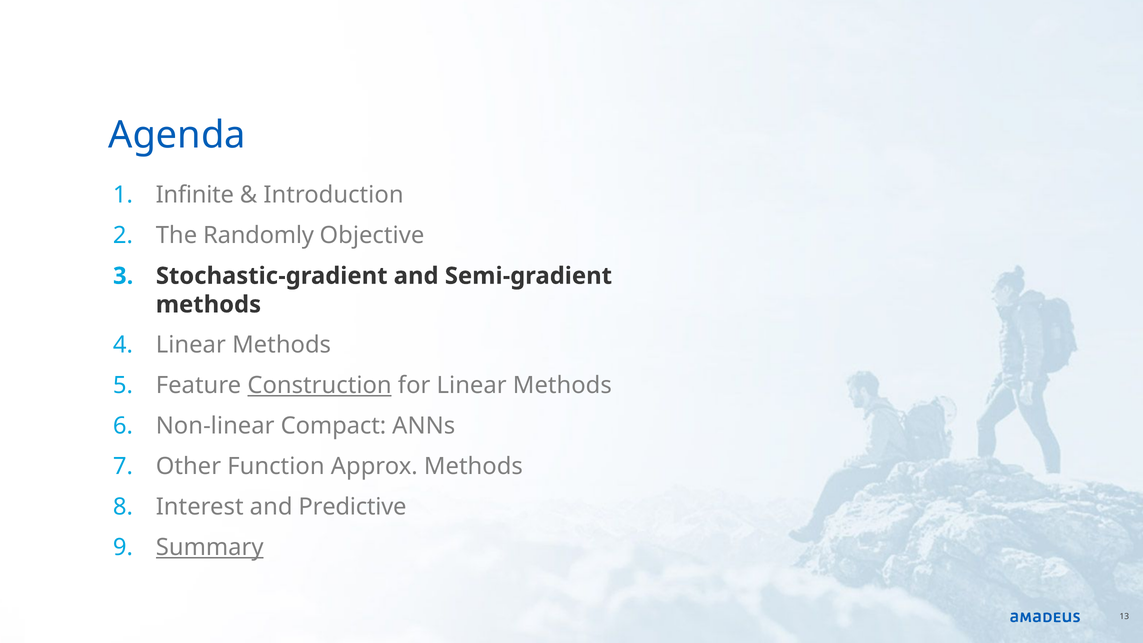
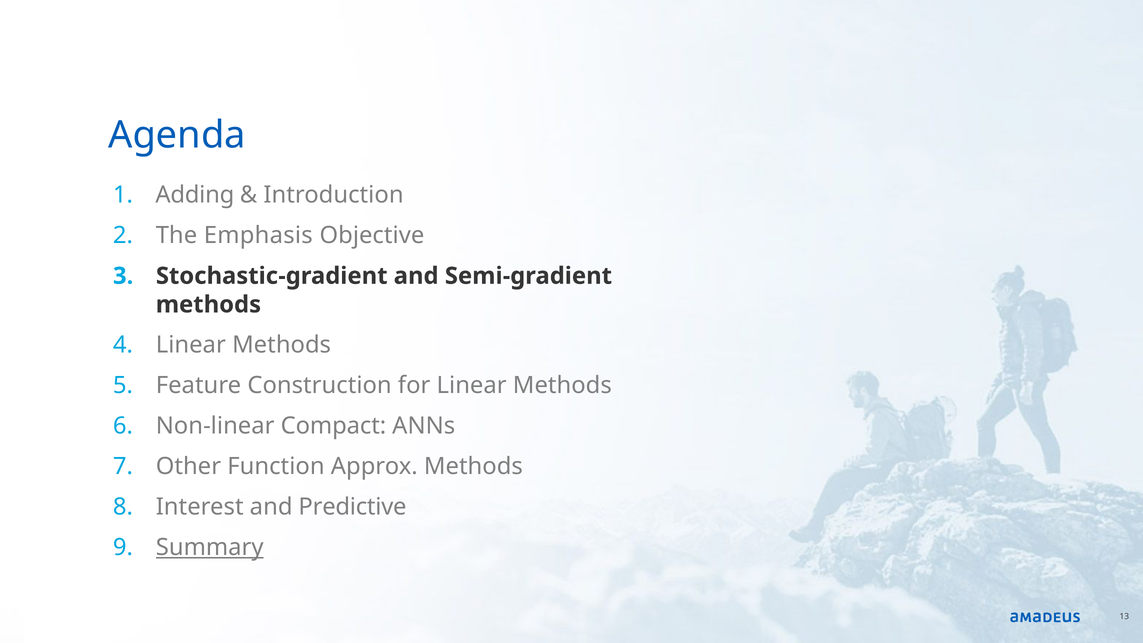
Infinite: Infinite -> Adding
Randomly: Randomly -> Emphasis
Construction underline: present -> none
